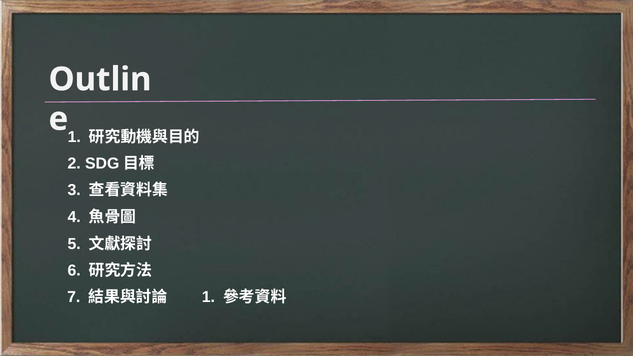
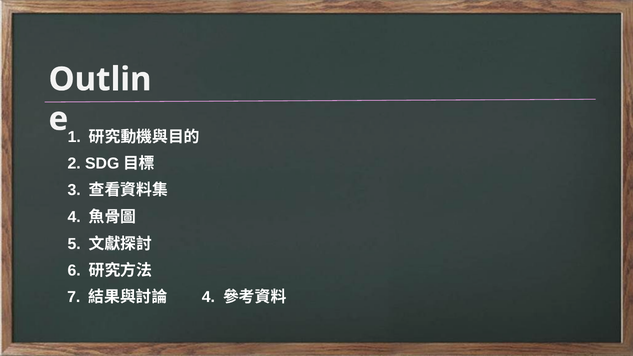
1 at (208, 297): 1 -> 4
